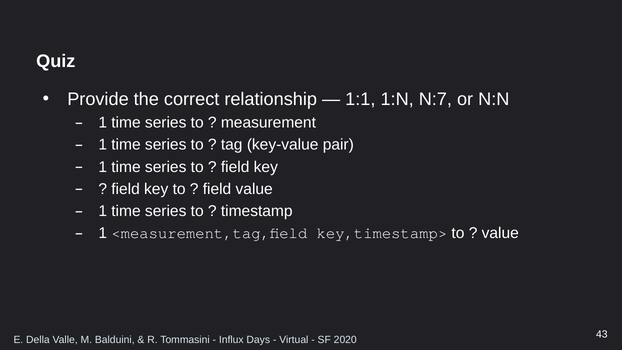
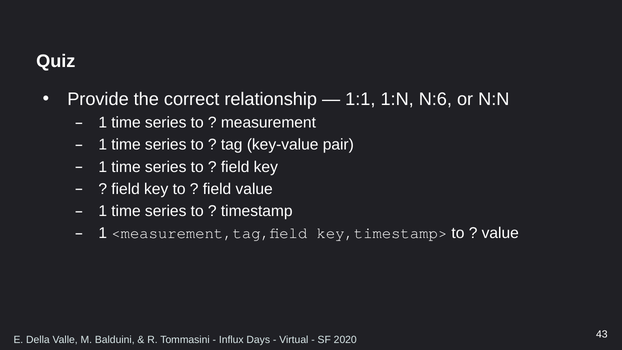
N:7: N:7 -> N:6
